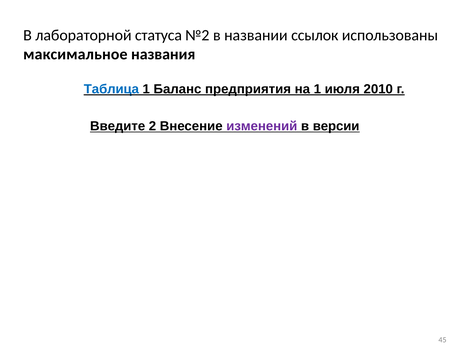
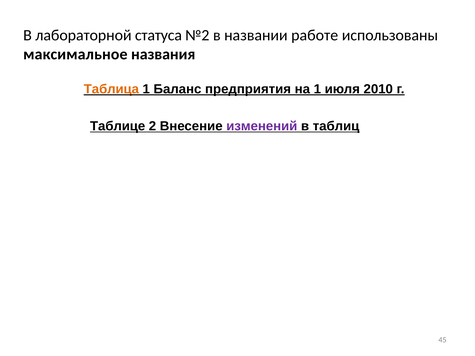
ссылок: ссылок -> работе
Таблица colour: blue -> orange
Введите: Введите -> Таблице
версии: версии -> таблиц
